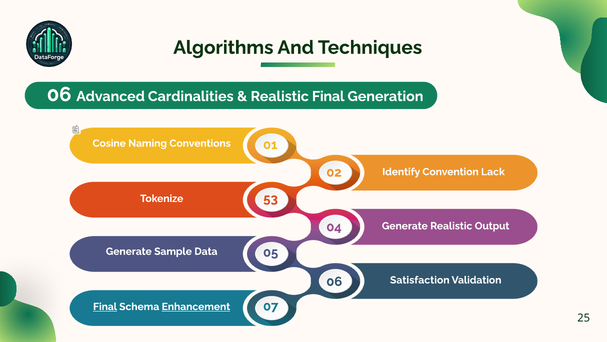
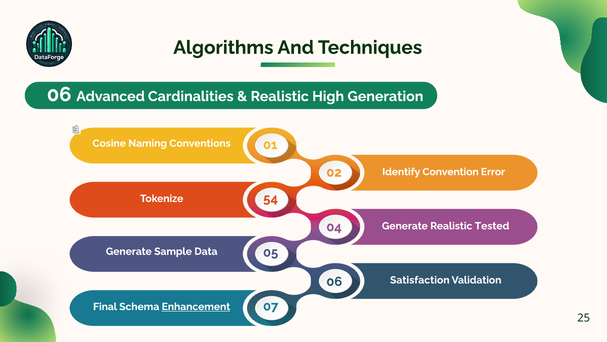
Realistic Final: Final -> High
Lack: Lack -> Error
53: 53 -> 54
Output: Output -> Tested
Final at (105, 307) underline: present -> none
